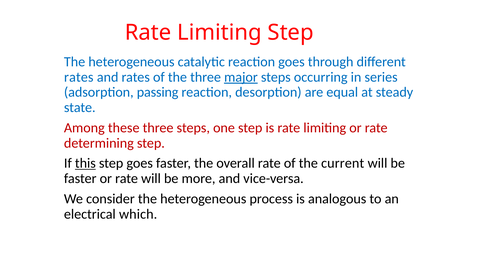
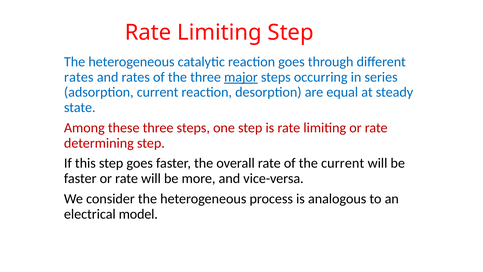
adsorption passing: passing -> current
this underline: present -> none
which: which -> model
